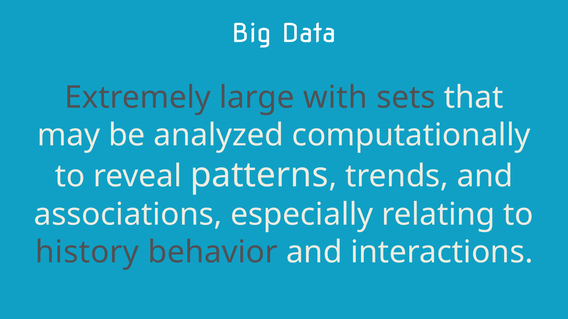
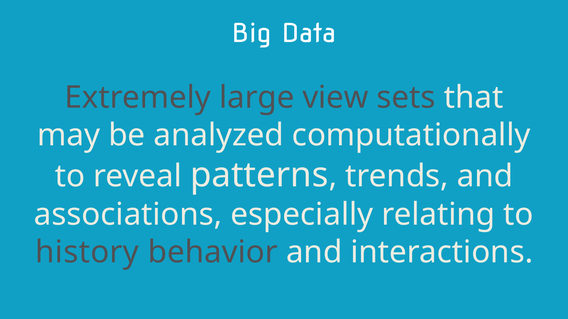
with: with -> view
